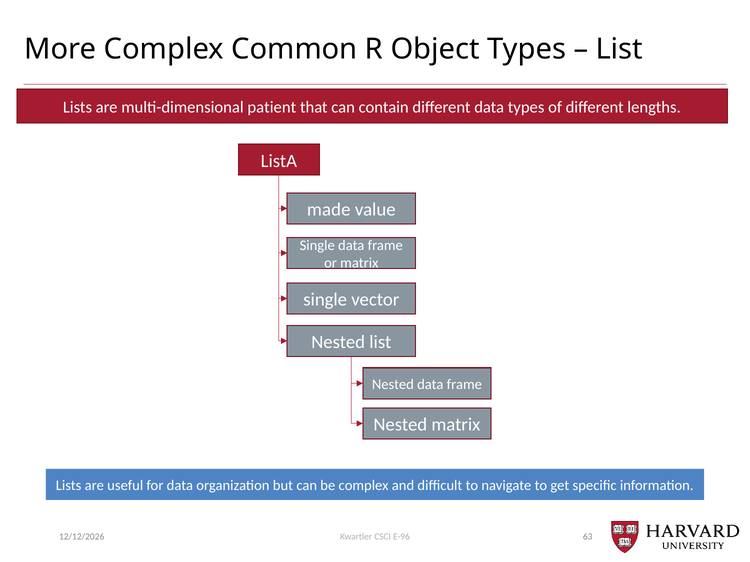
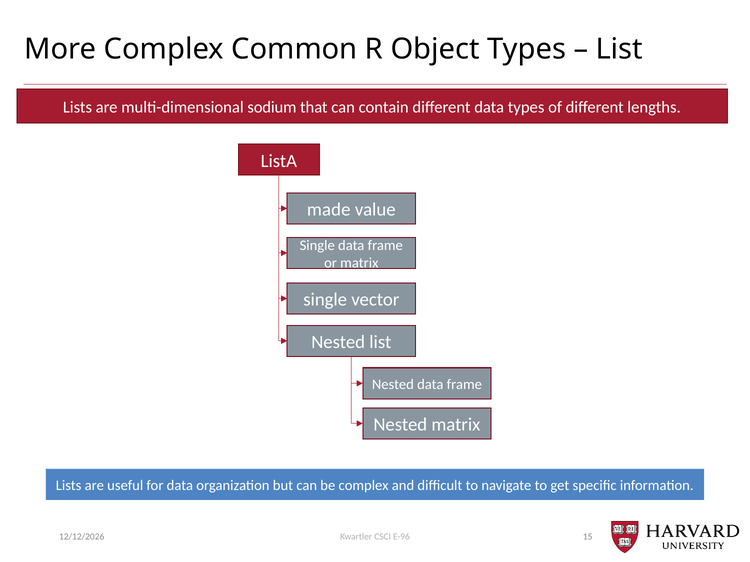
patient: patient -> sodium
63: 63 -> 15
